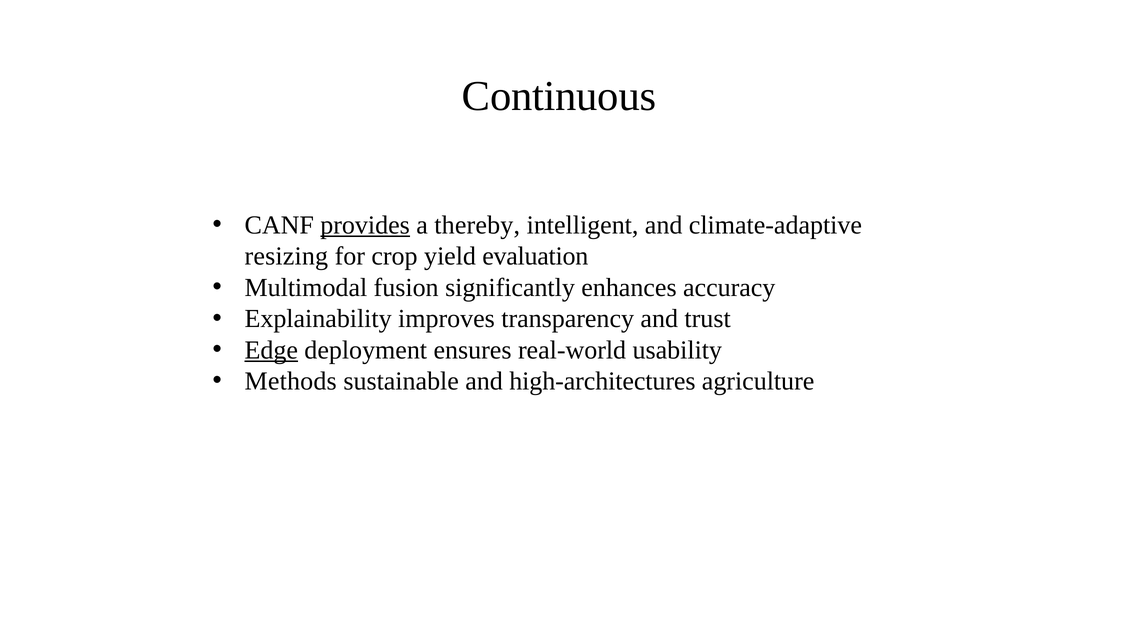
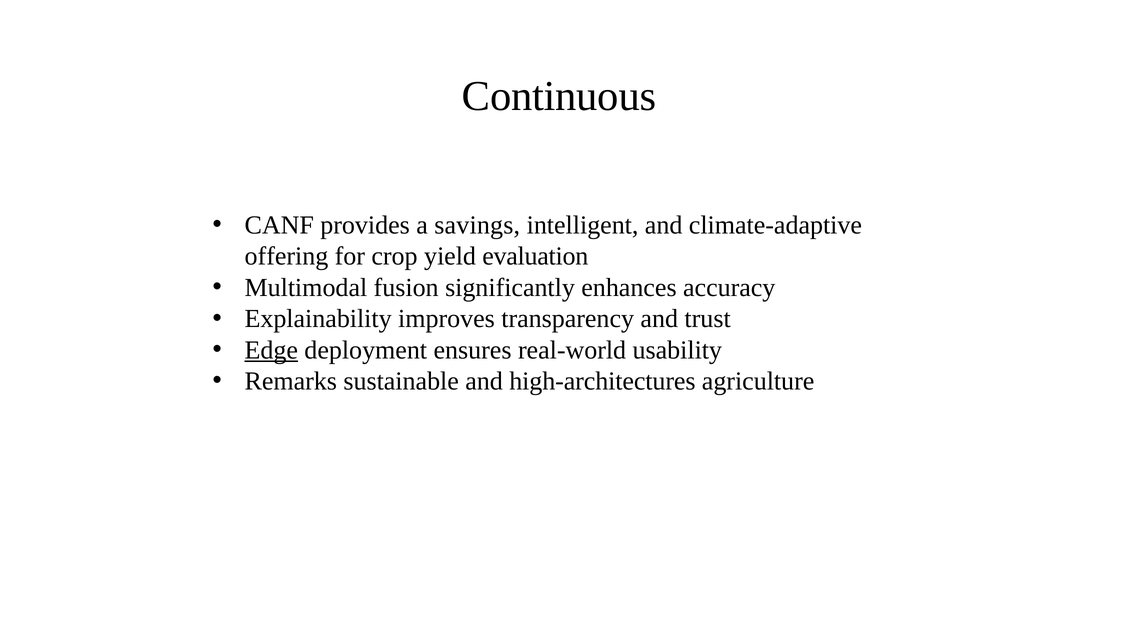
provides underline: present -> none
thereby: thereby -> savings
resizing: resizing -> offering
Methods: Methods -> Remarks
